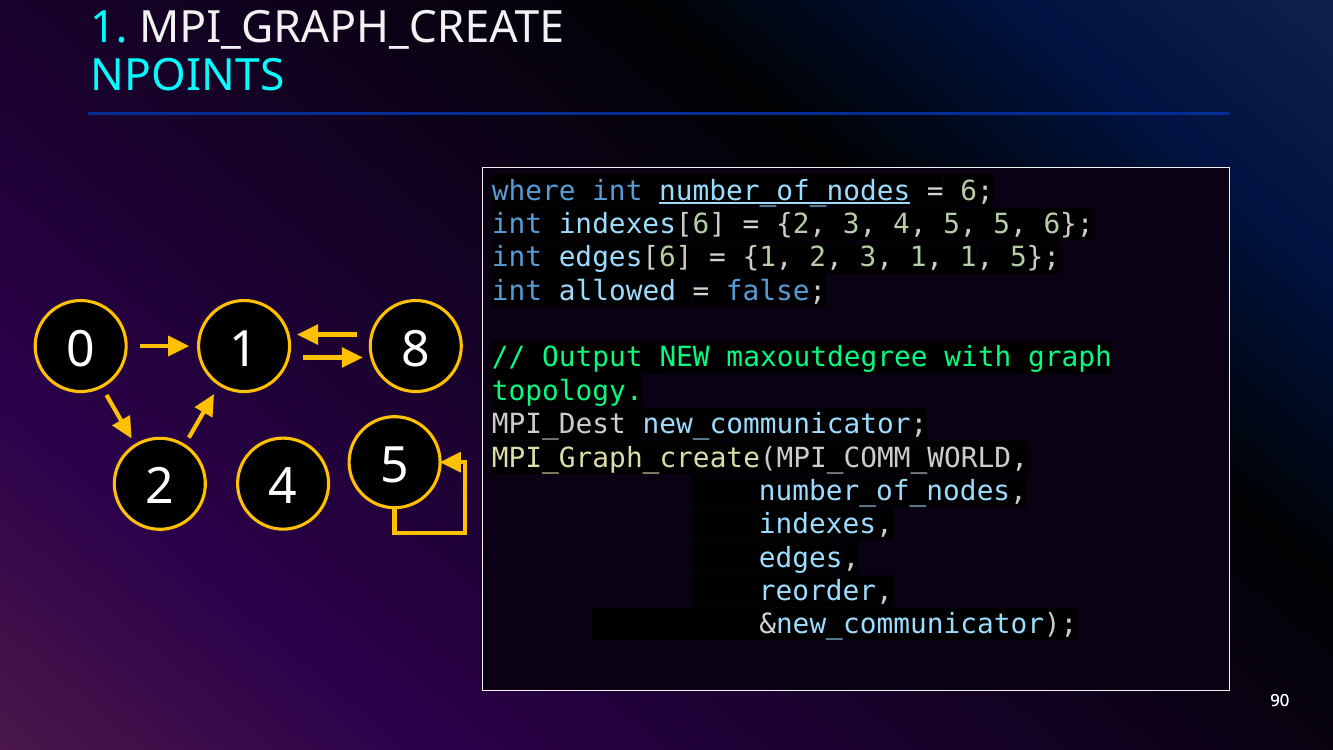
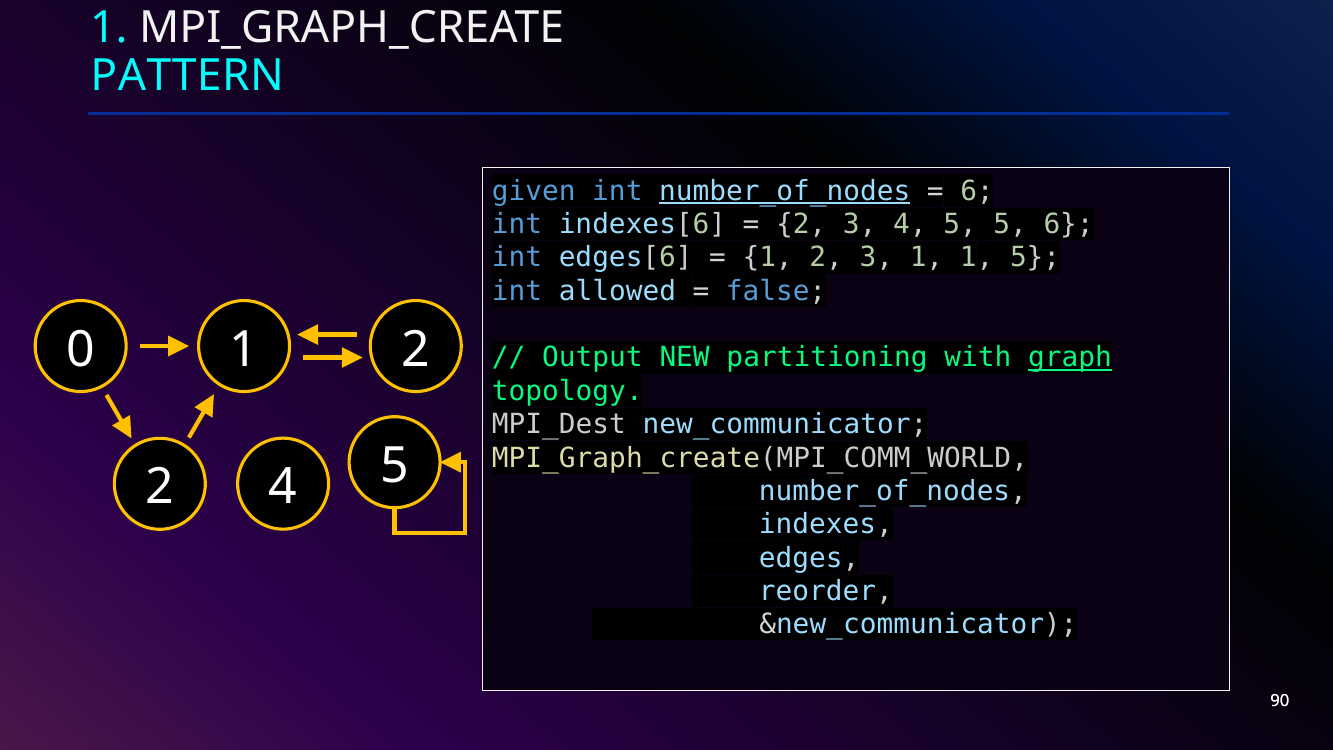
NPOINTS: NPOINTS -> PATTERN
where: where -> given
0 1 8: 8 -> 2
maxoutdegree: maxoutdegree -> partitioning
graph underline: none -> present
